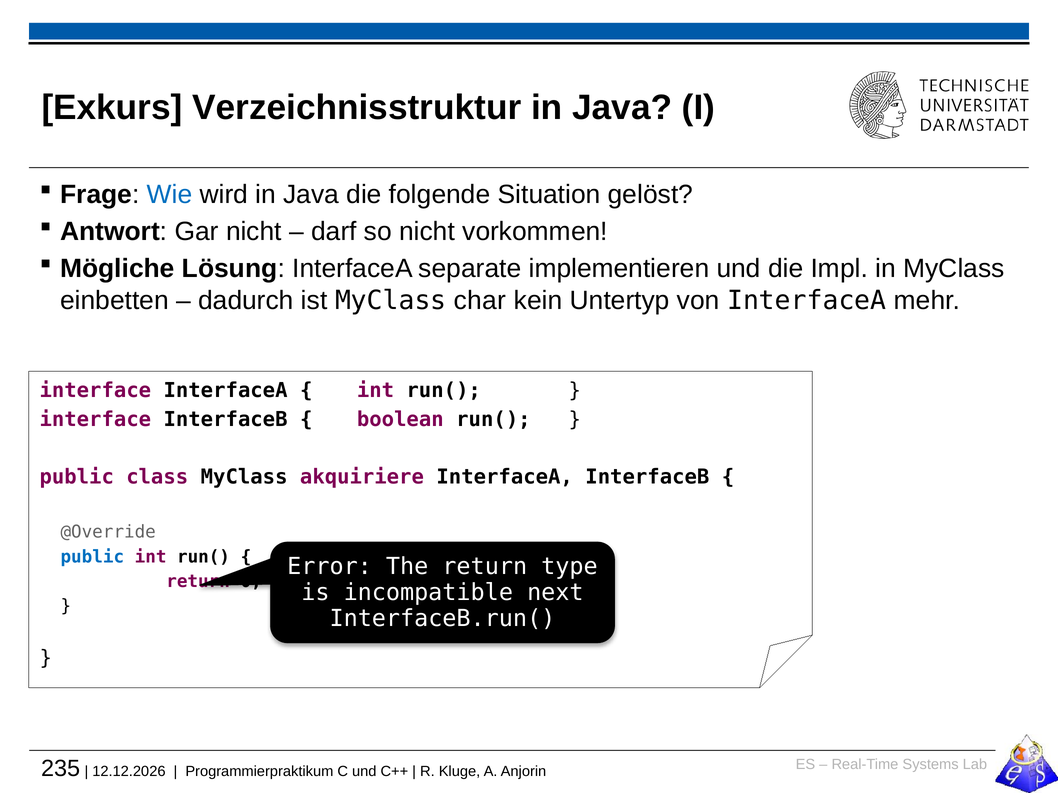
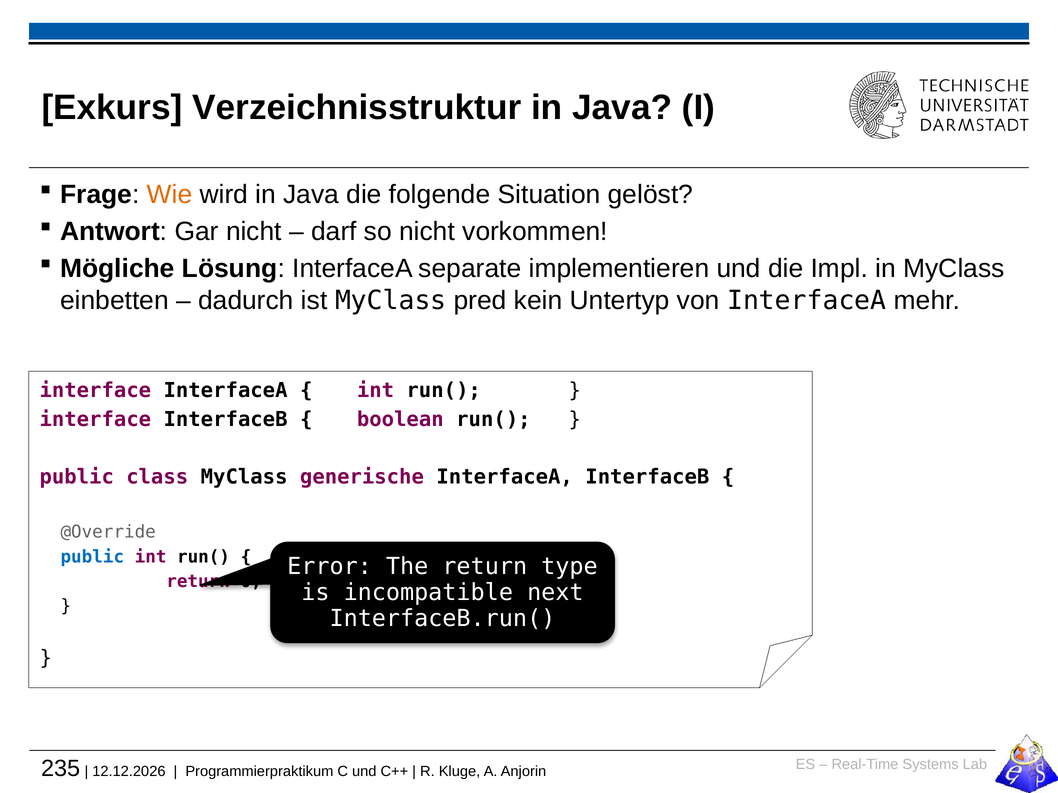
Wie colour: blue -> orange
char: char -> pred
akquiriere: akquiriere -> generische
